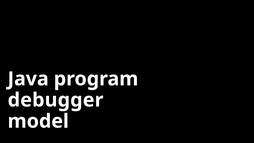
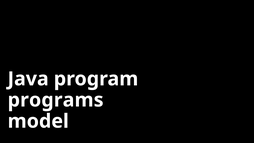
debugger: debugger -> programs
